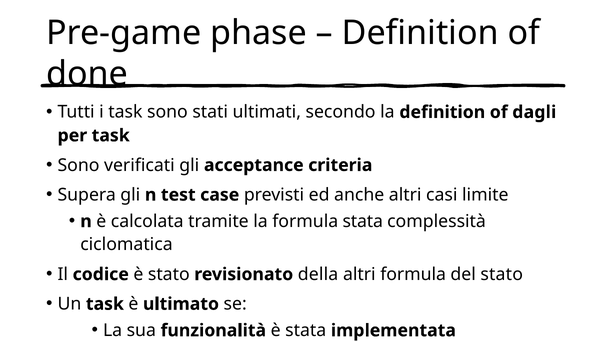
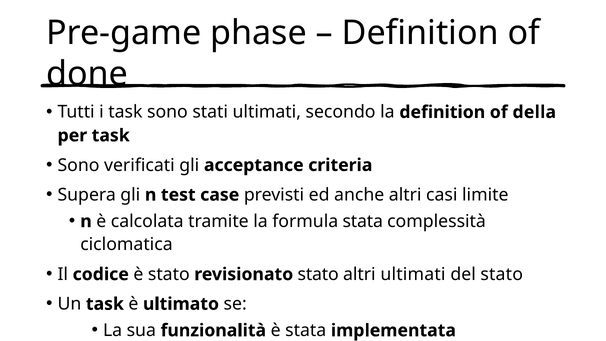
dagli: dagli -> della
revisionato della: della -> stato
altri formula: formula -> ultimati
